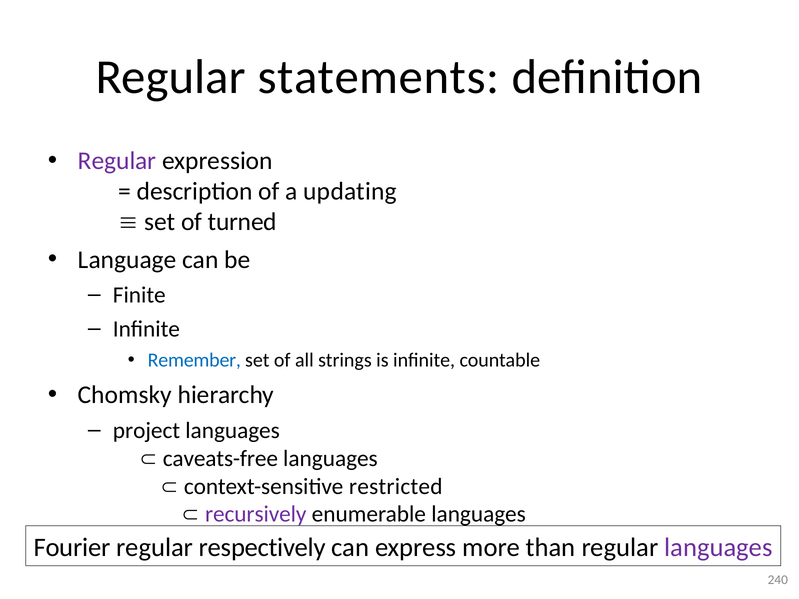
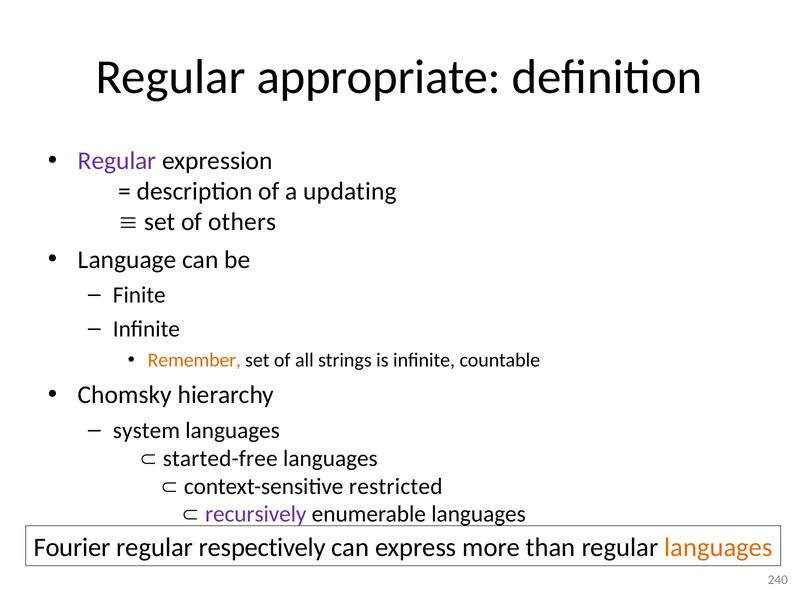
statements: statements -> appropriate
turned: turned -> others
Remember colour: blue -> orange
project: project -> system
caveats-free: caveats-free -> started-free
languages at (718, 548) colour: purple -> orange
